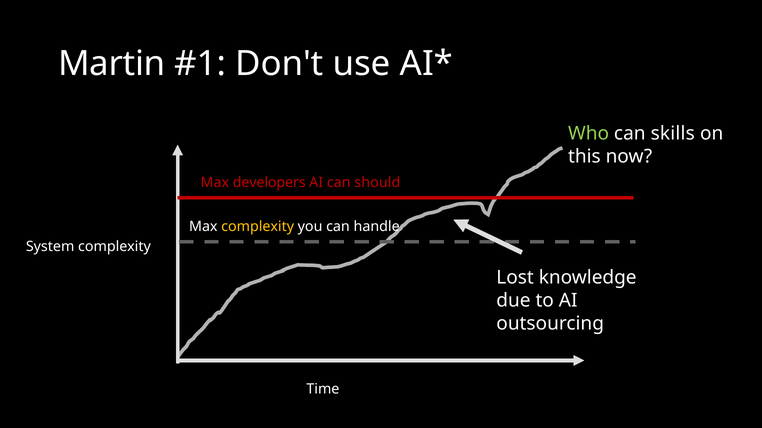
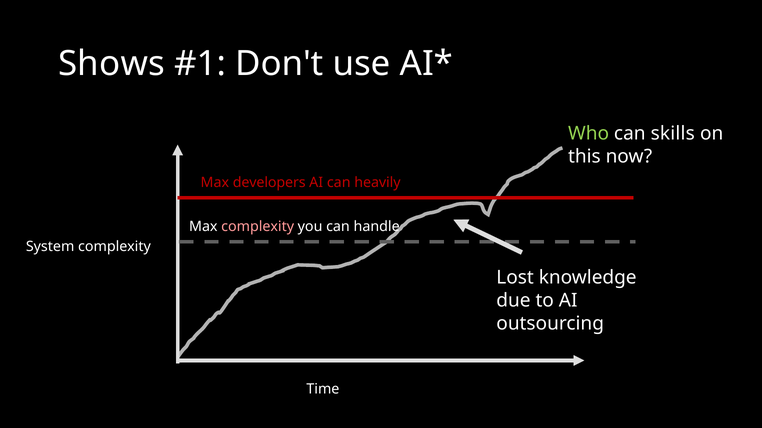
Martin: Martin -> Shows
should: should -> heavily
complexity at (258, 227) colour: yellow -> pink
